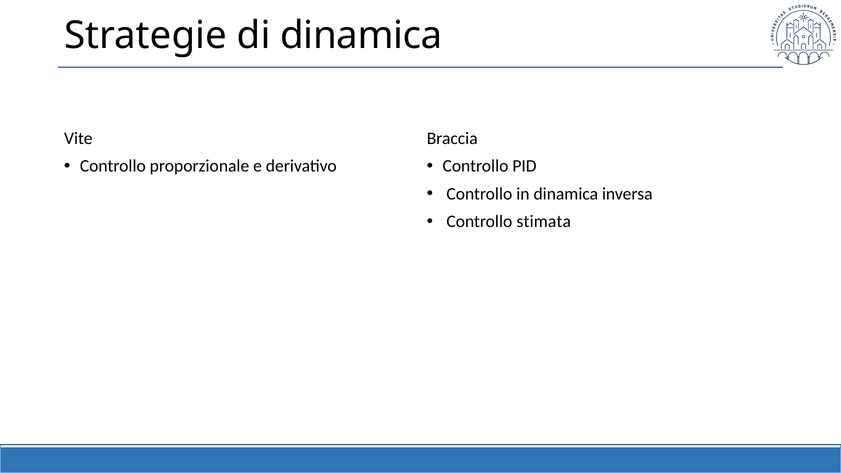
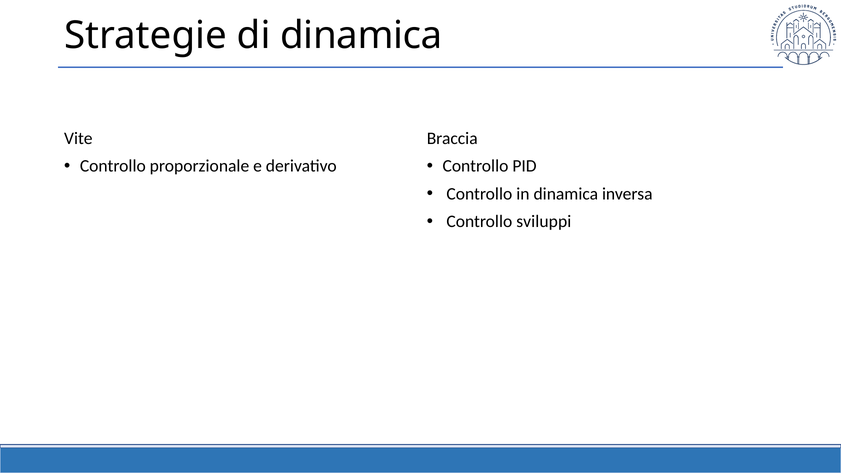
stimata: stimata -> sviluppi
